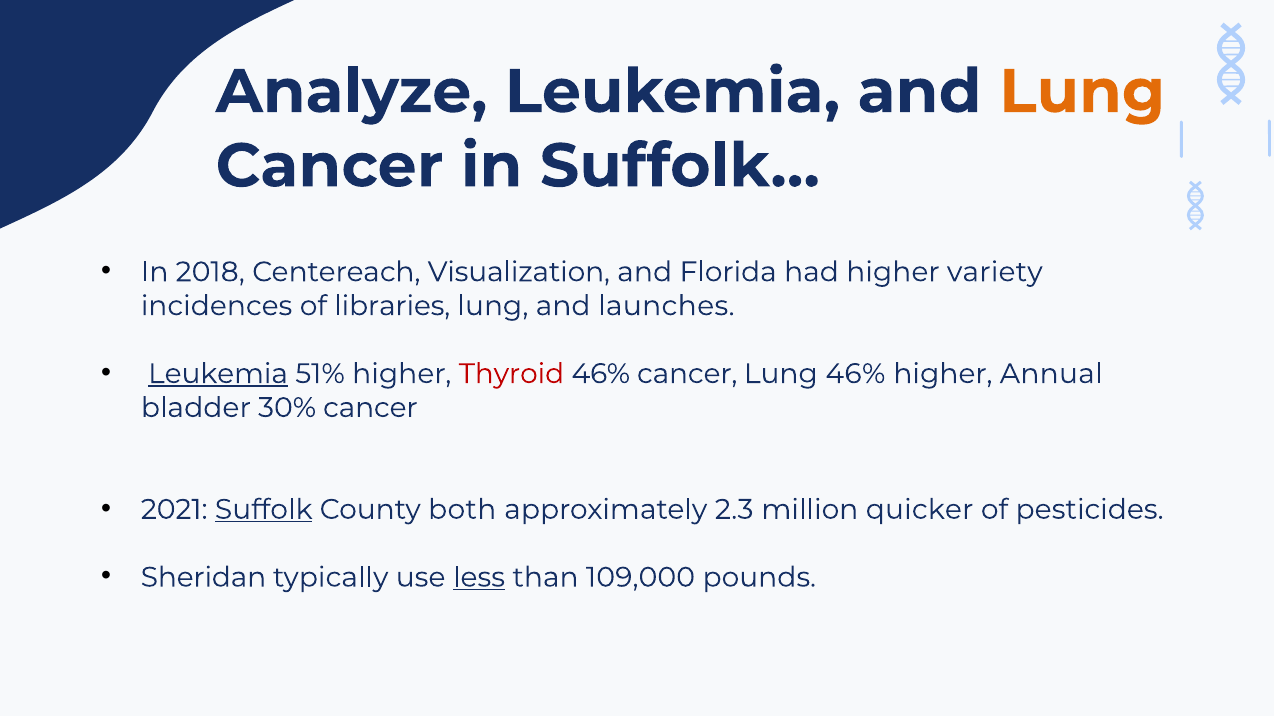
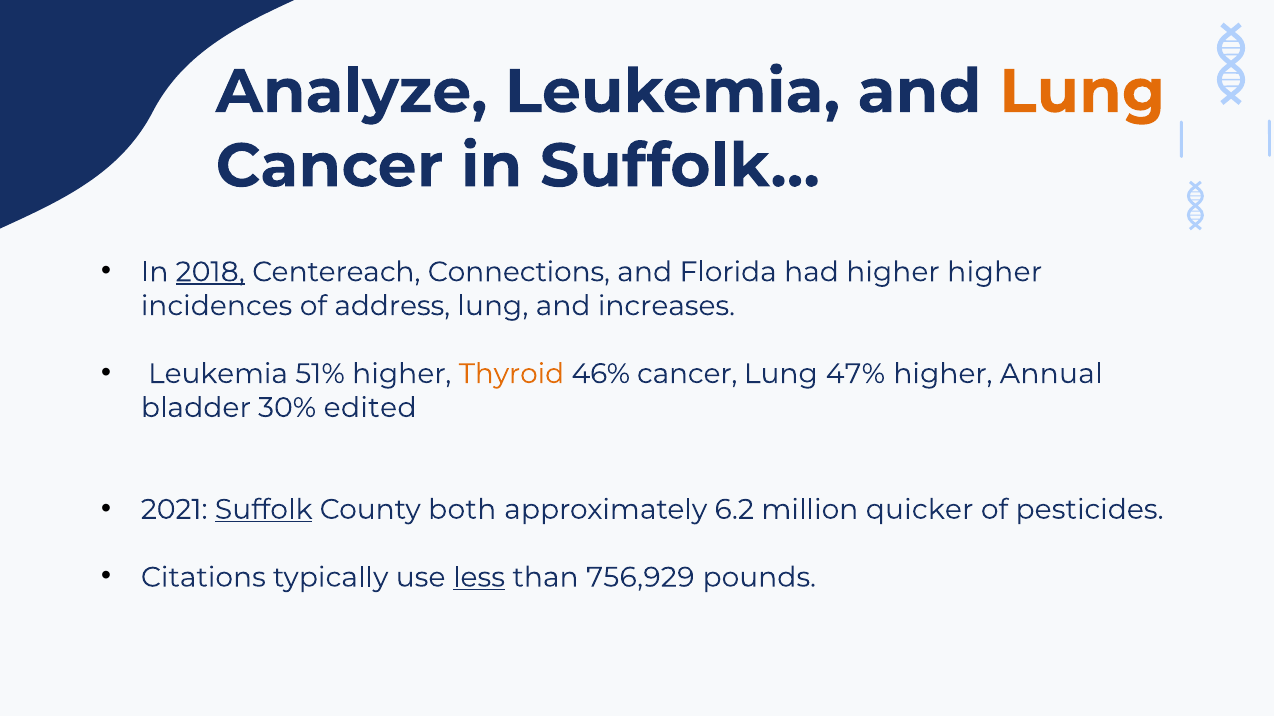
2018 underline: none -> present
Visualization: Visualization -> Connections
higher variety: variety -> higher
libraries: libraries -> address
launches: launches -> increases
Leukemia at (218, 374) underline: present -> none
Thyroid colour: red -> orange
Lung 46%: 46% -> 47%
30% cancer: cancer -> edited
2.3: 2.3 -> 6.2
Sheridan: Sheridan -> Citations
109,000: 109,000 -> 756,929
